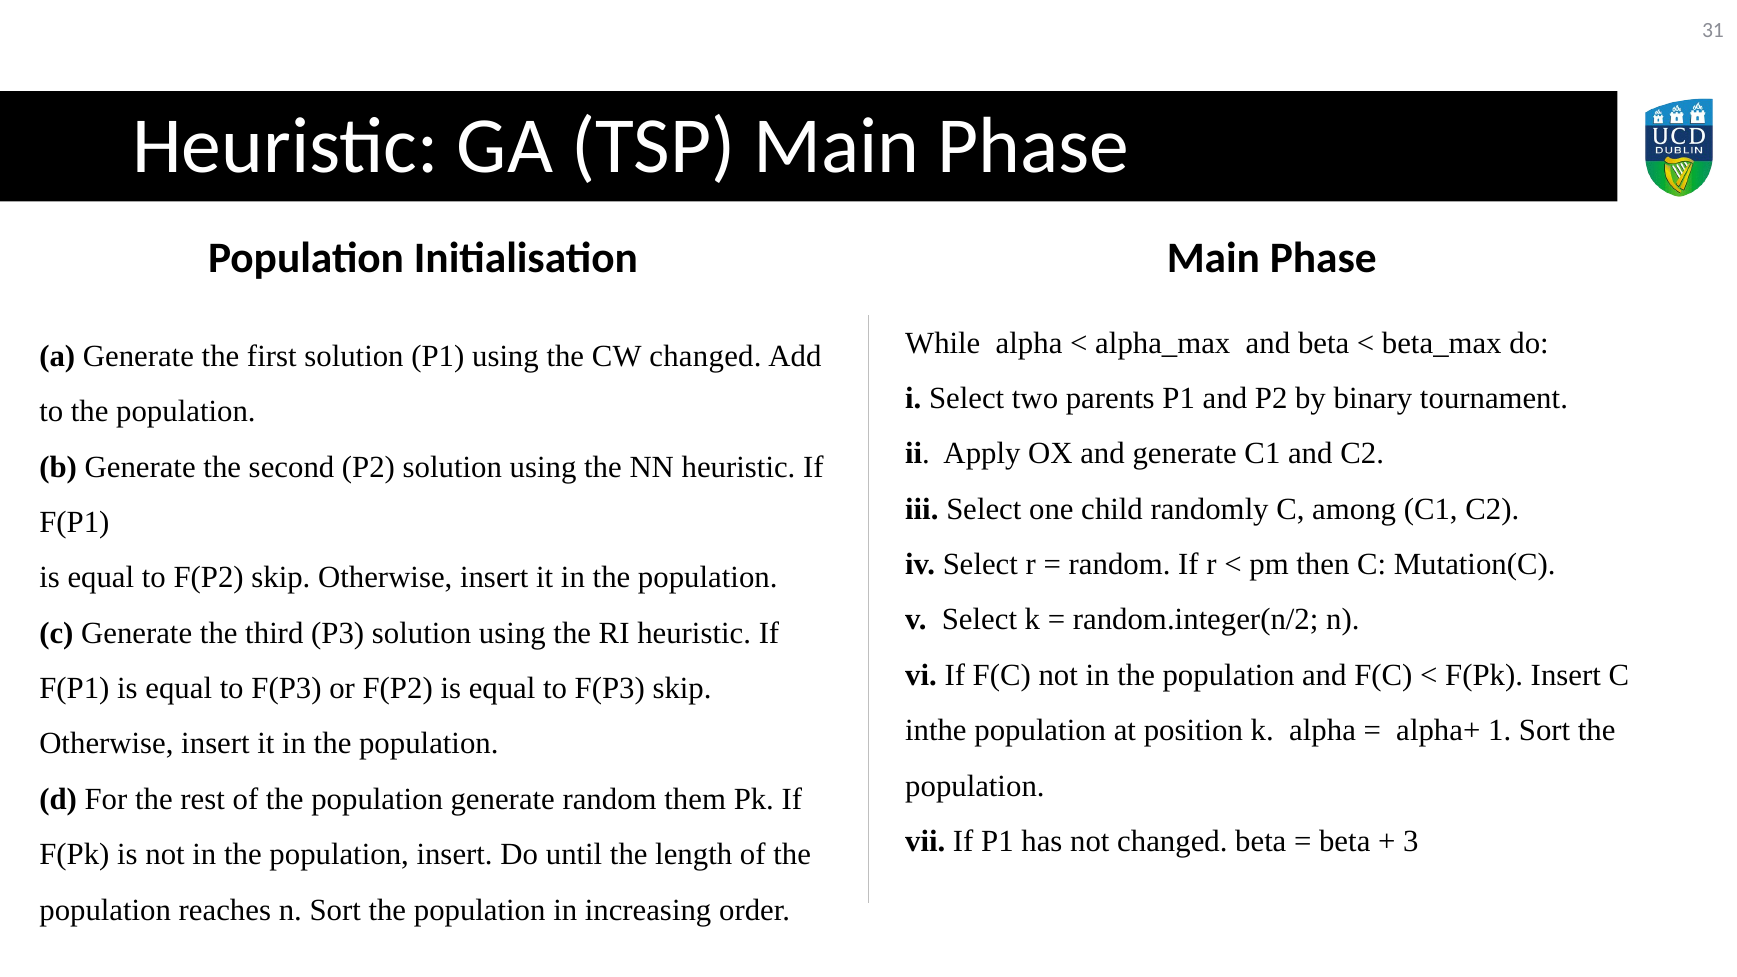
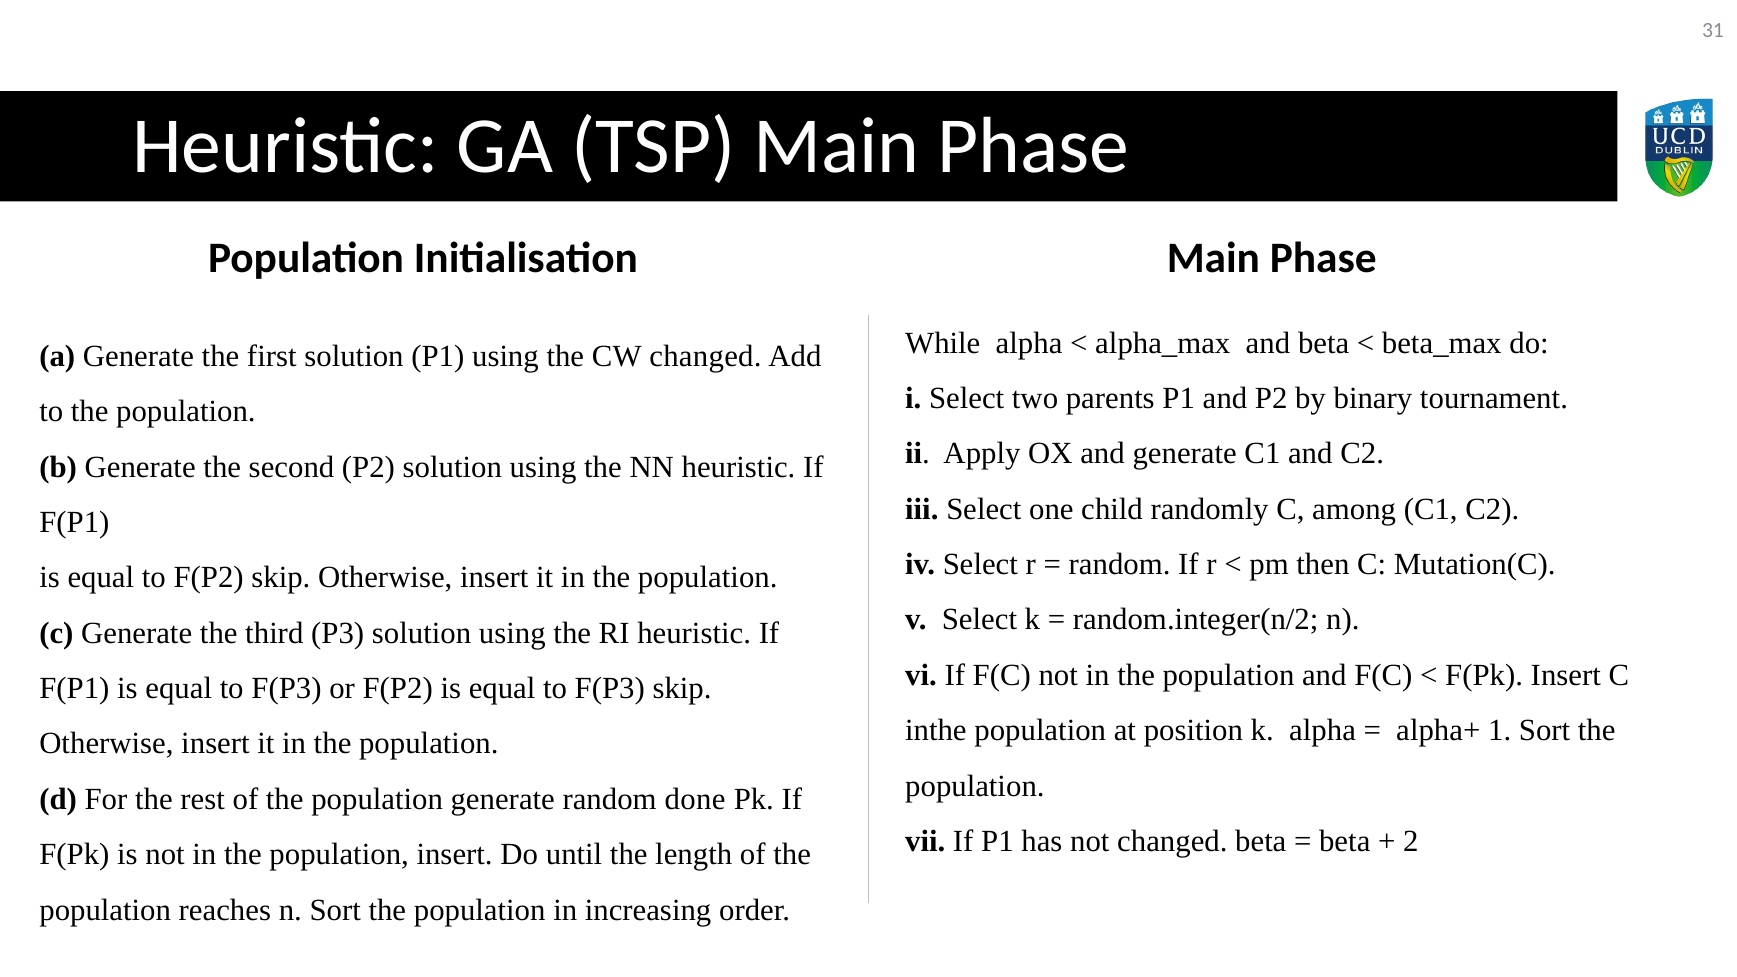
them: them -> done
3: 3 -> 2
